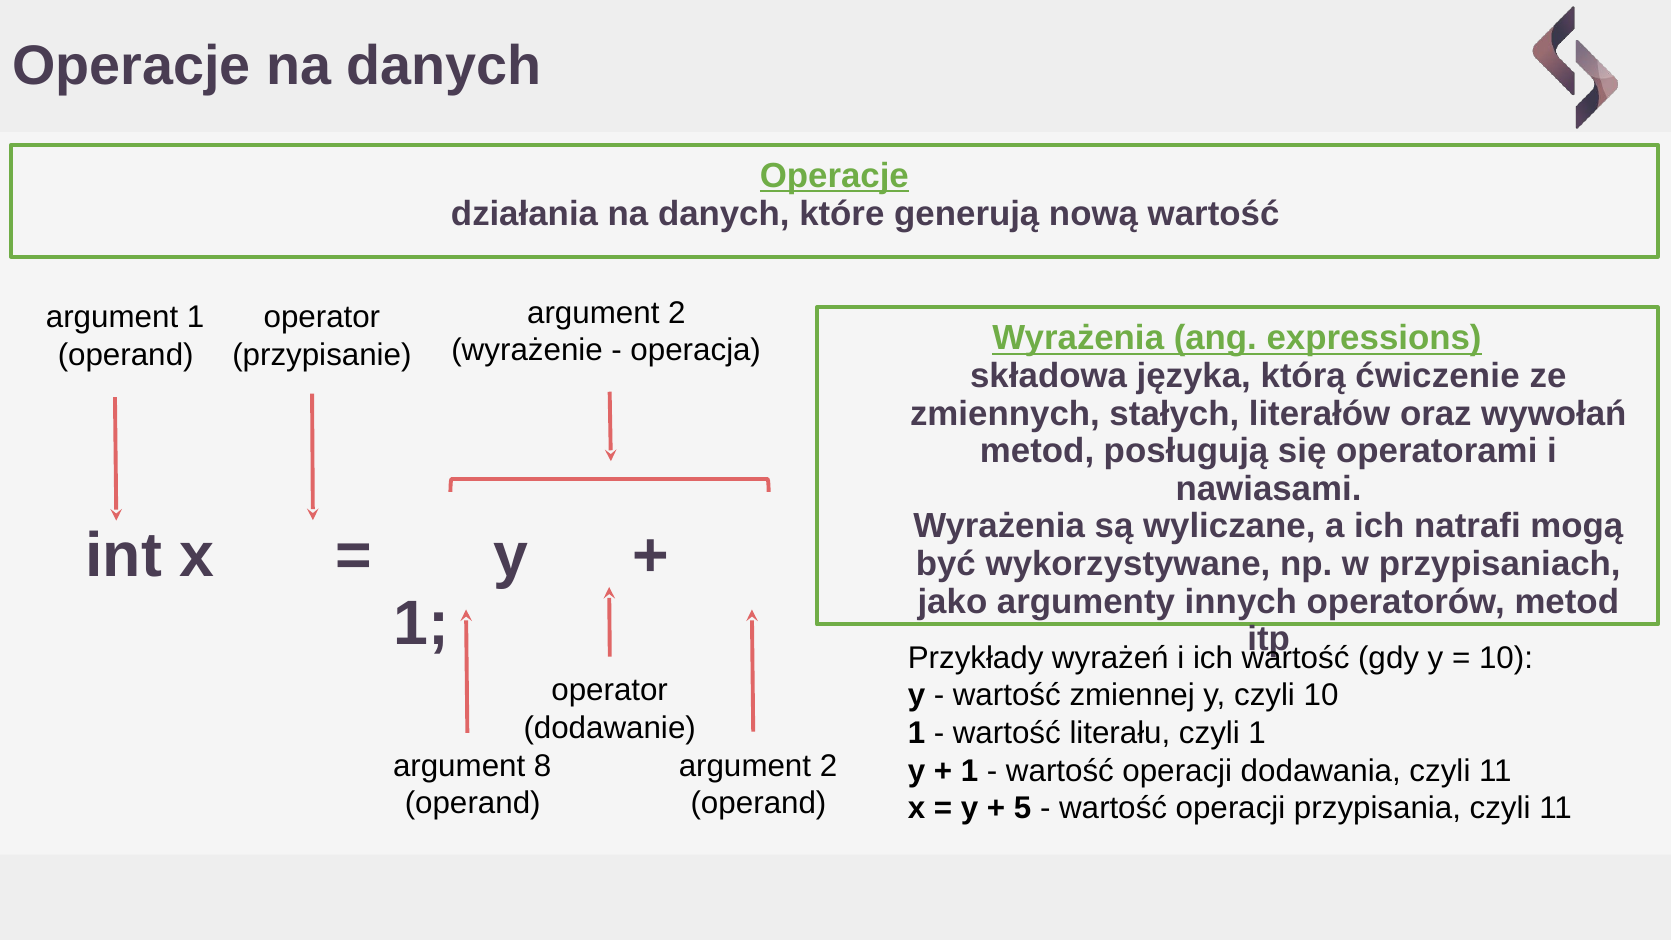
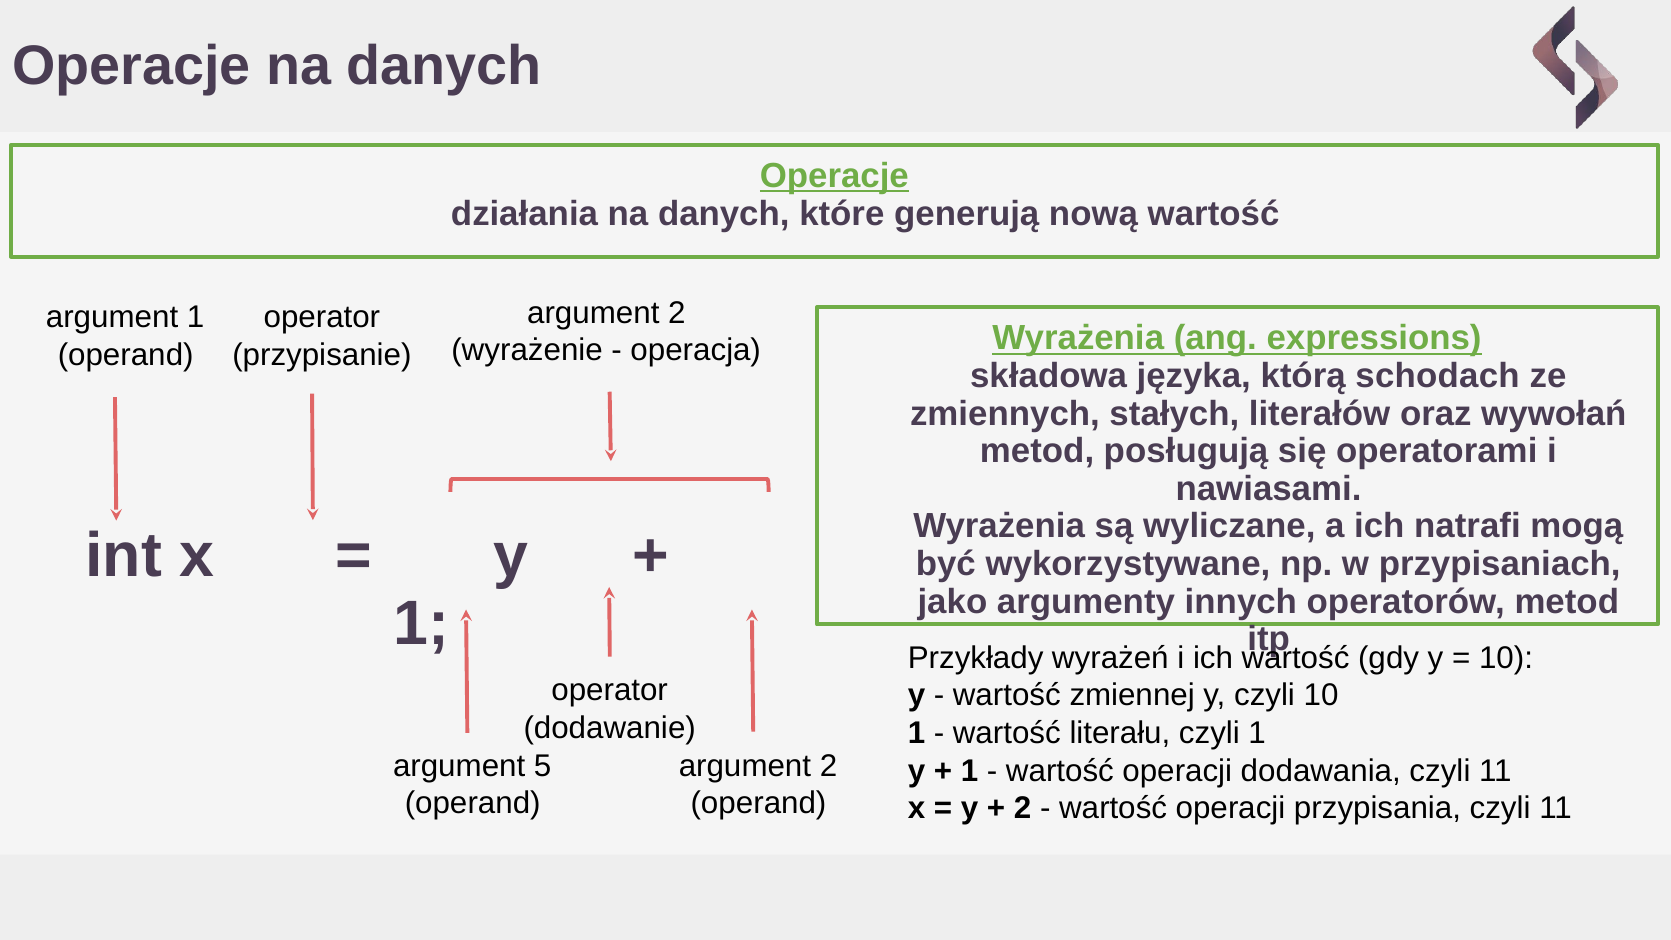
ćwiczenie: ćwiczenie -> schodach
8: 8 -> 5
5 at (1023, 808): 5 -> 2
